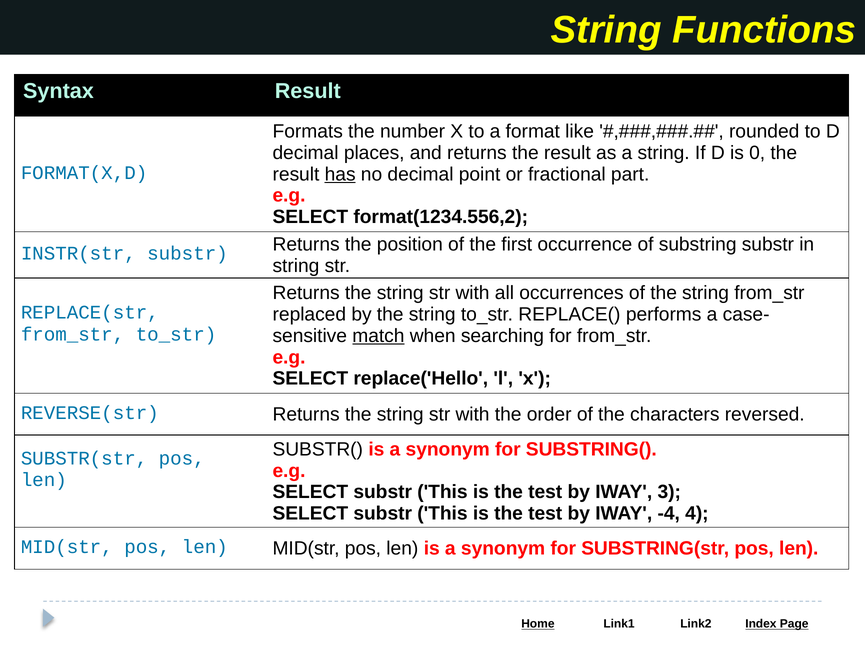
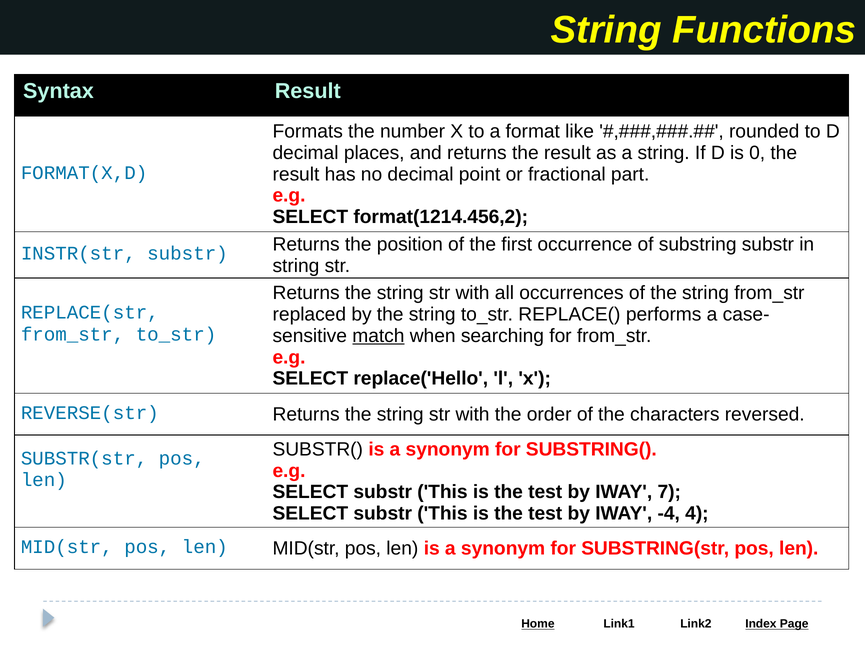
has underline: present -> none
format(1234.556,2: format(1234.556,2 -> format(1214.456,2
3: 3 -> 7
